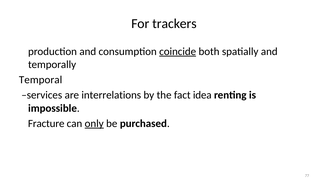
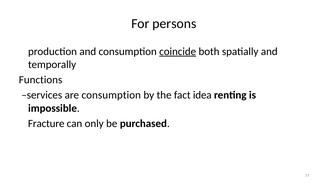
trackers: trackers -> persons
Temporal: Temporal -> Functions
are interrelations: interrelations -> consumption
only underline: present -> none
